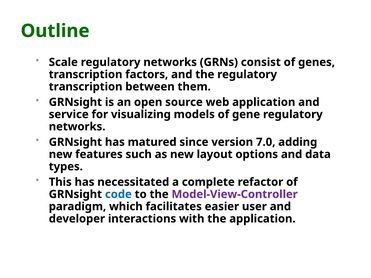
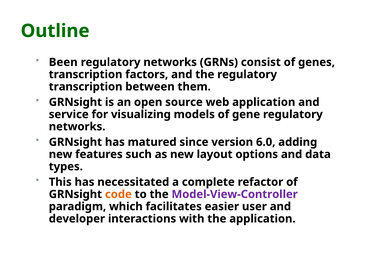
Scale: Scale -> Been
7.0: 7.0 -> 6.0
code colour: blue -> orange
